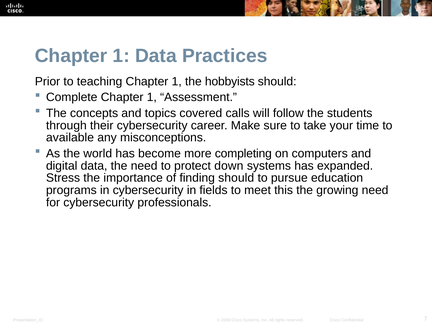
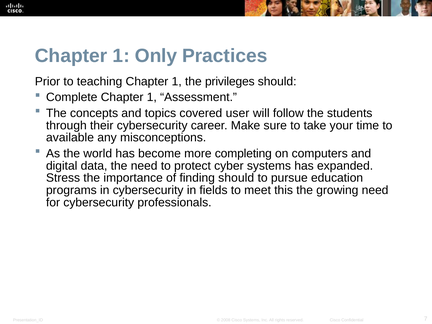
1 Data: Data -> Only
hobbyists: hobbyists -> privileges
calls: calls -> user
down: down -> cyber
